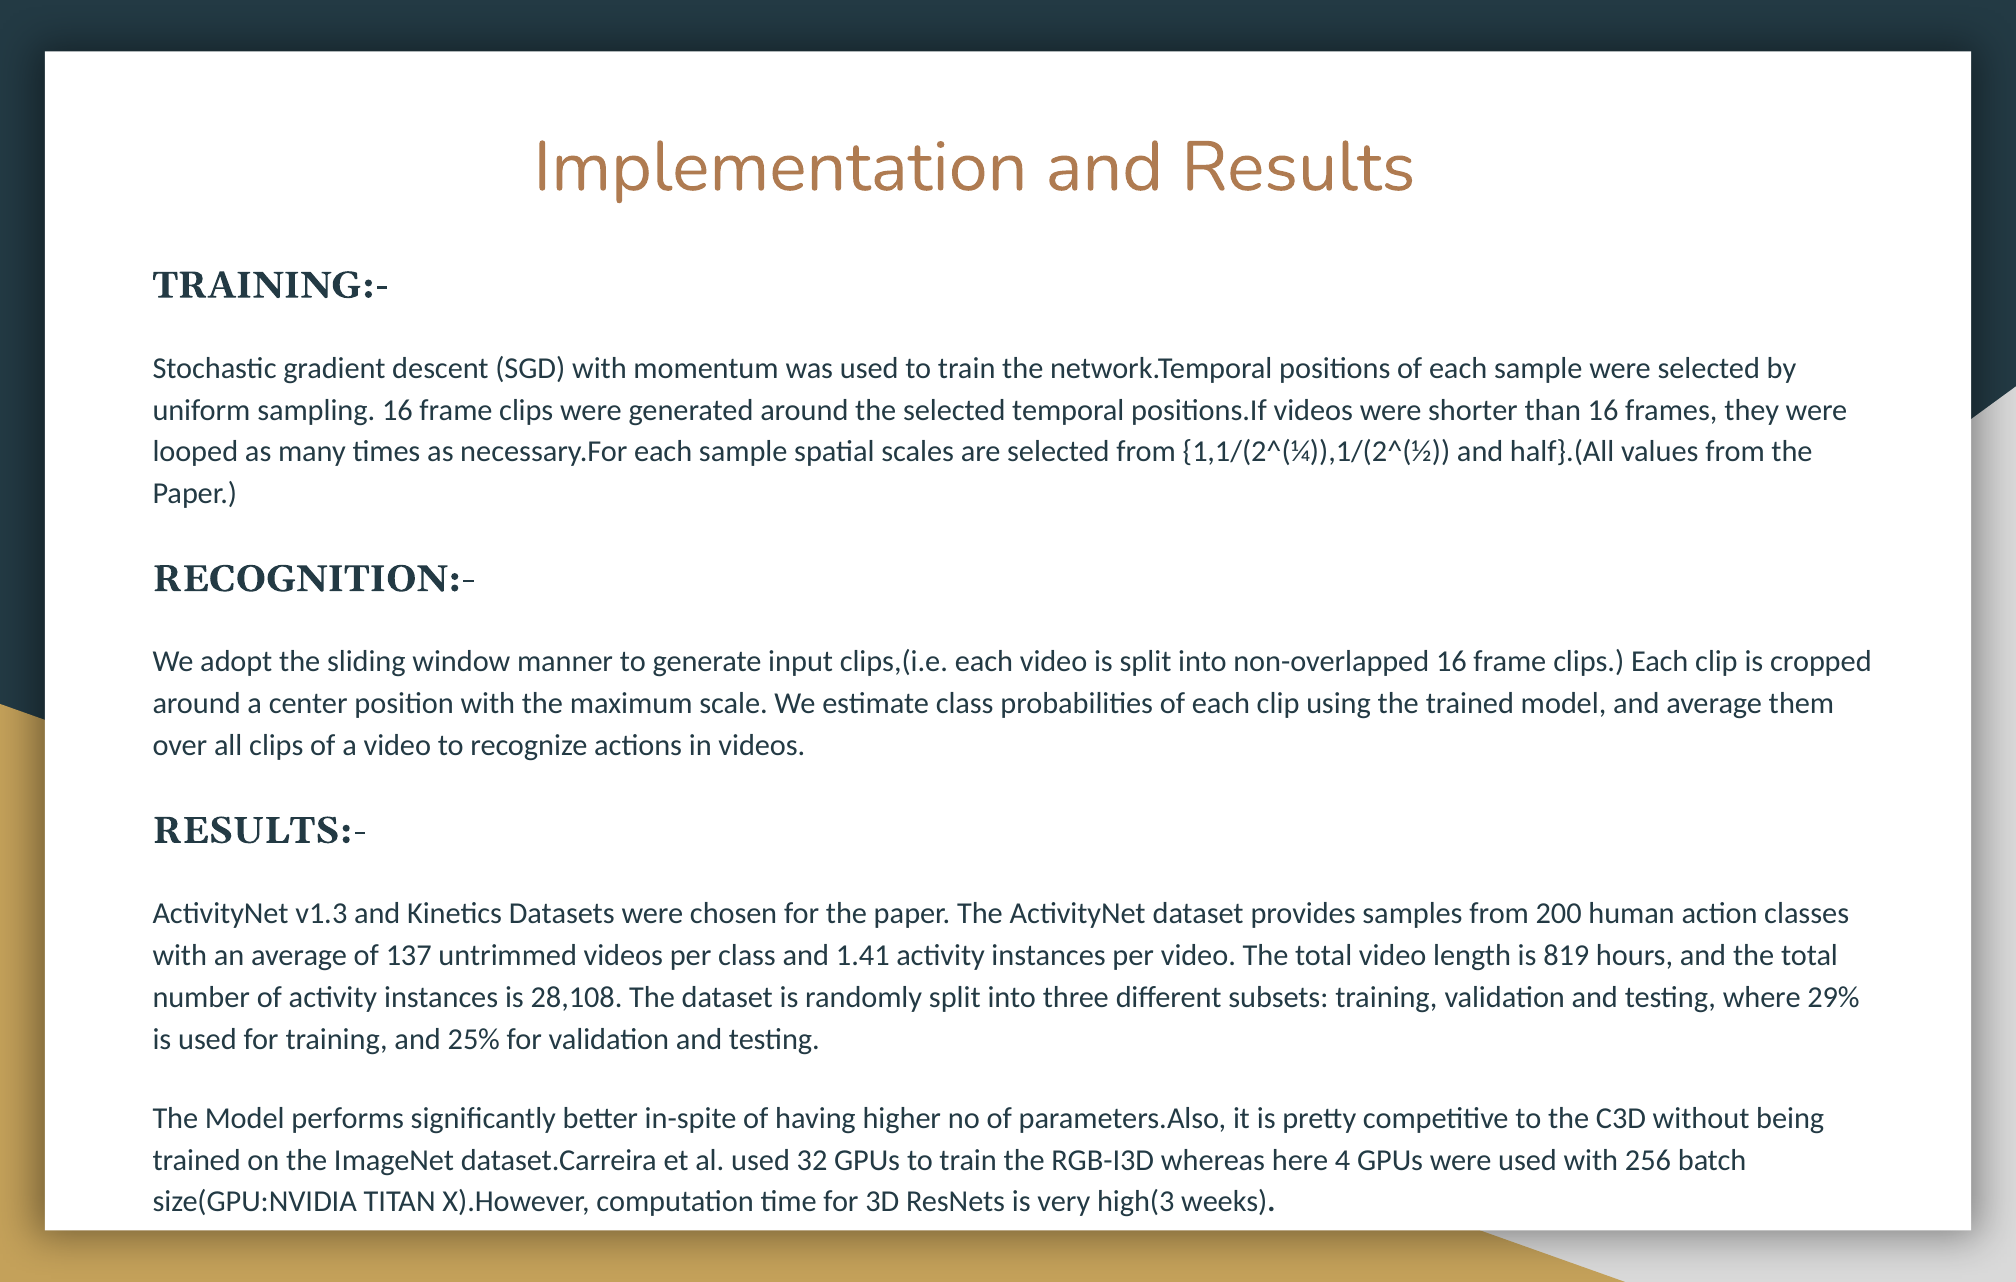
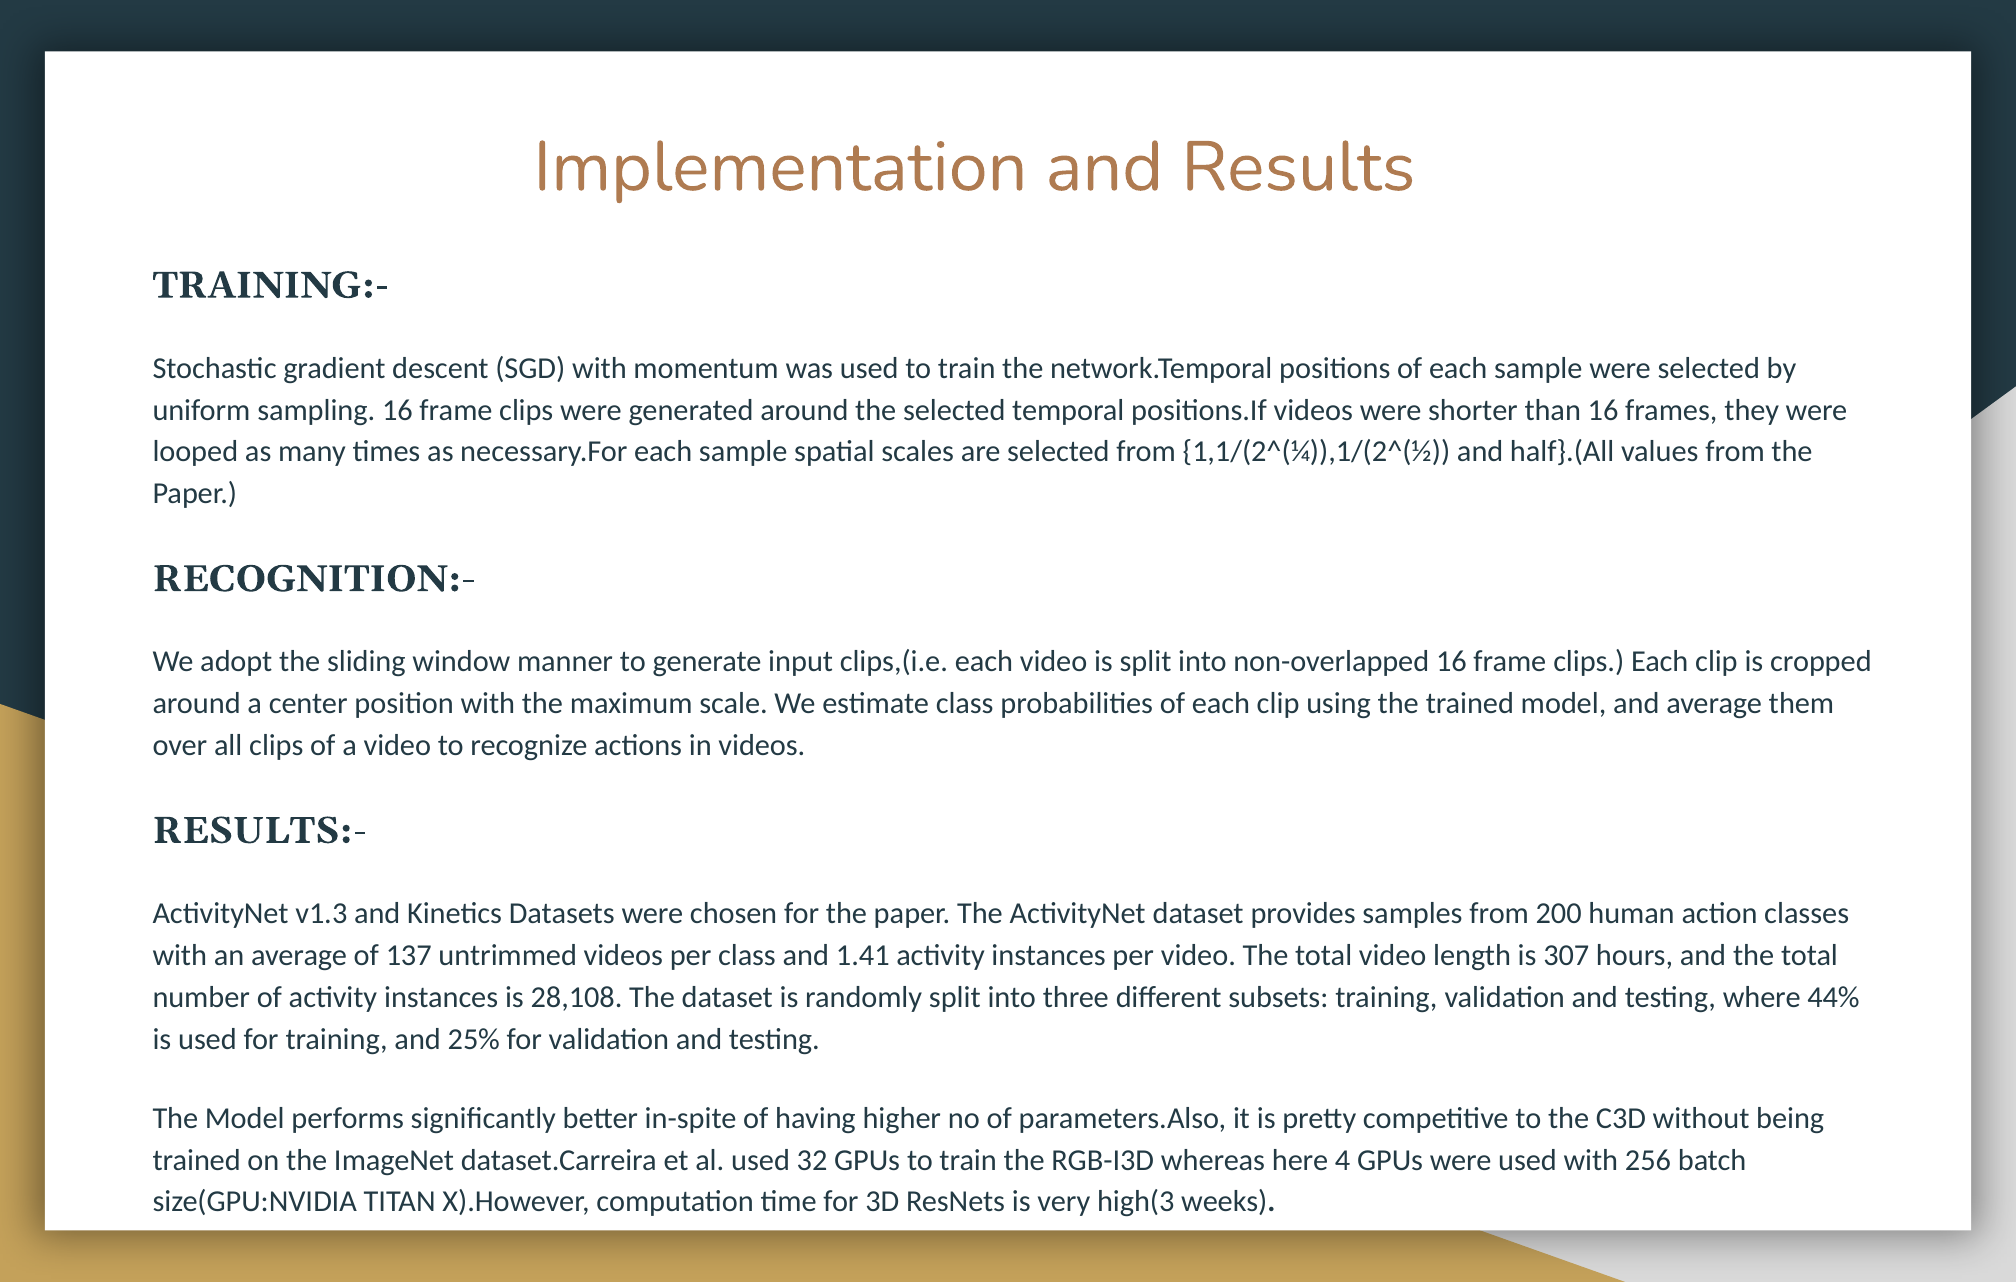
819: 819 -> 307
29%: 29% -> 44%
